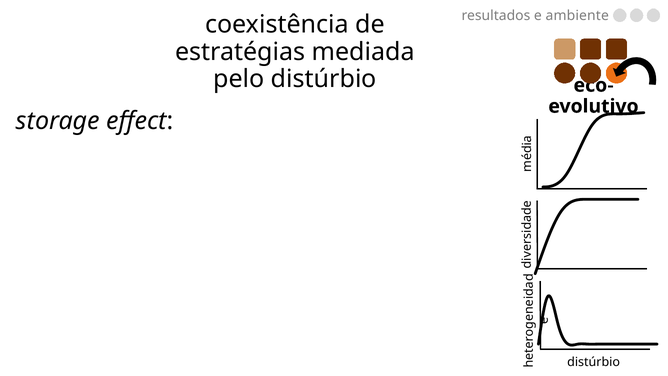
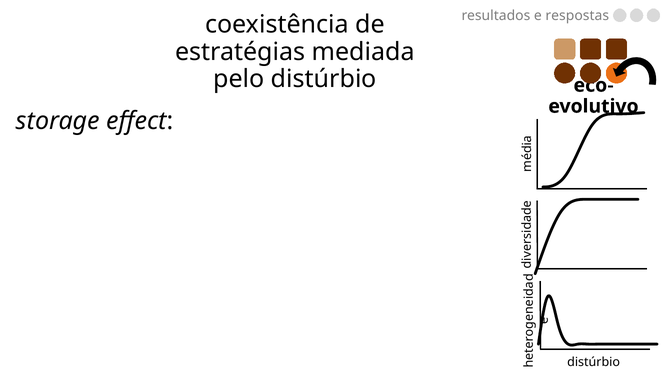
e ambiente: ambiente -> respostas
